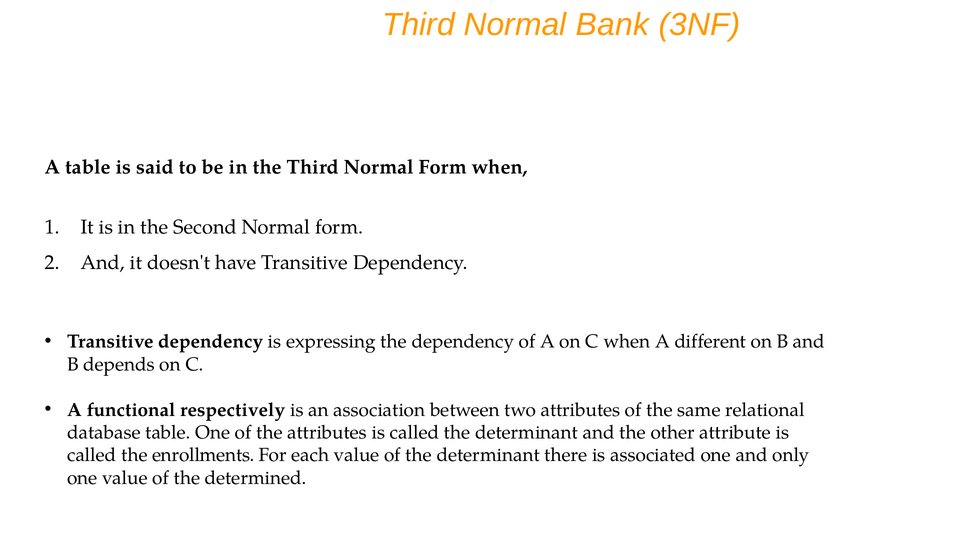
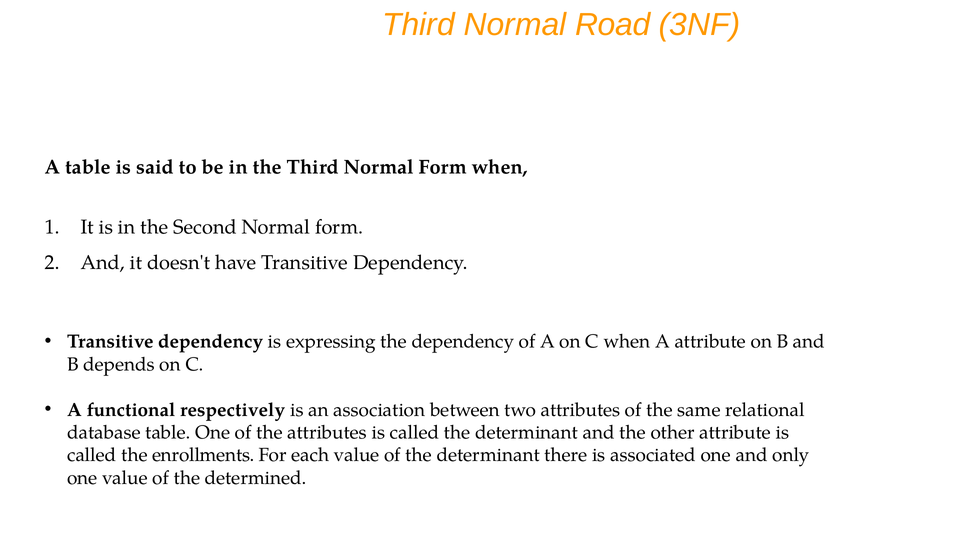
Bank: Bank -> Road
A different: different -> attribute
